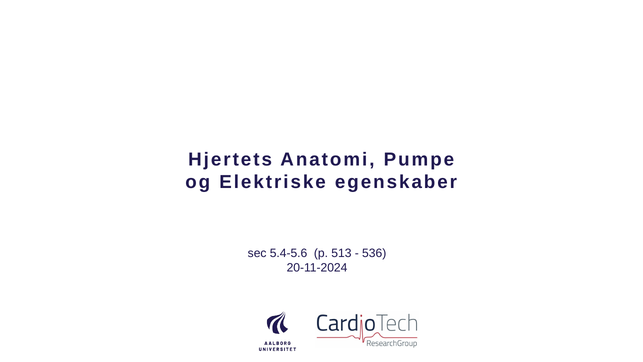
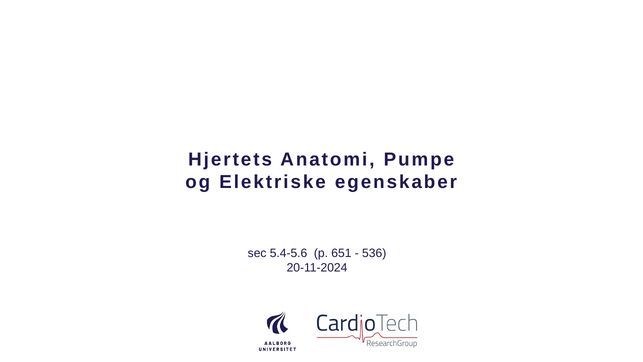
513: 513 -> 651
